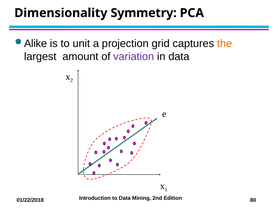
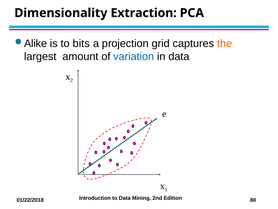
Symmetry: Symmetry -> Extraction
unit: unit -> bits
variation colour: purple -> blue
